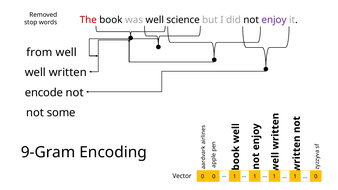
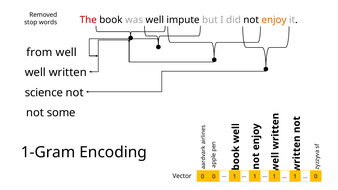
science: science -> impute
enjoy colour: purple -> orange
encode: encode -> science
9-Gram: 9-Gram -> 1-Gram
